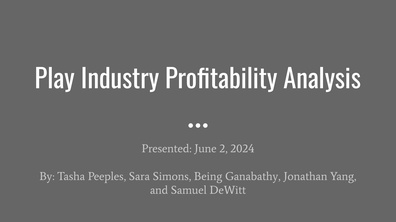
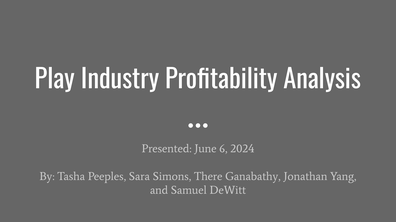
2: 2 -> 6
Being: Being -> There
